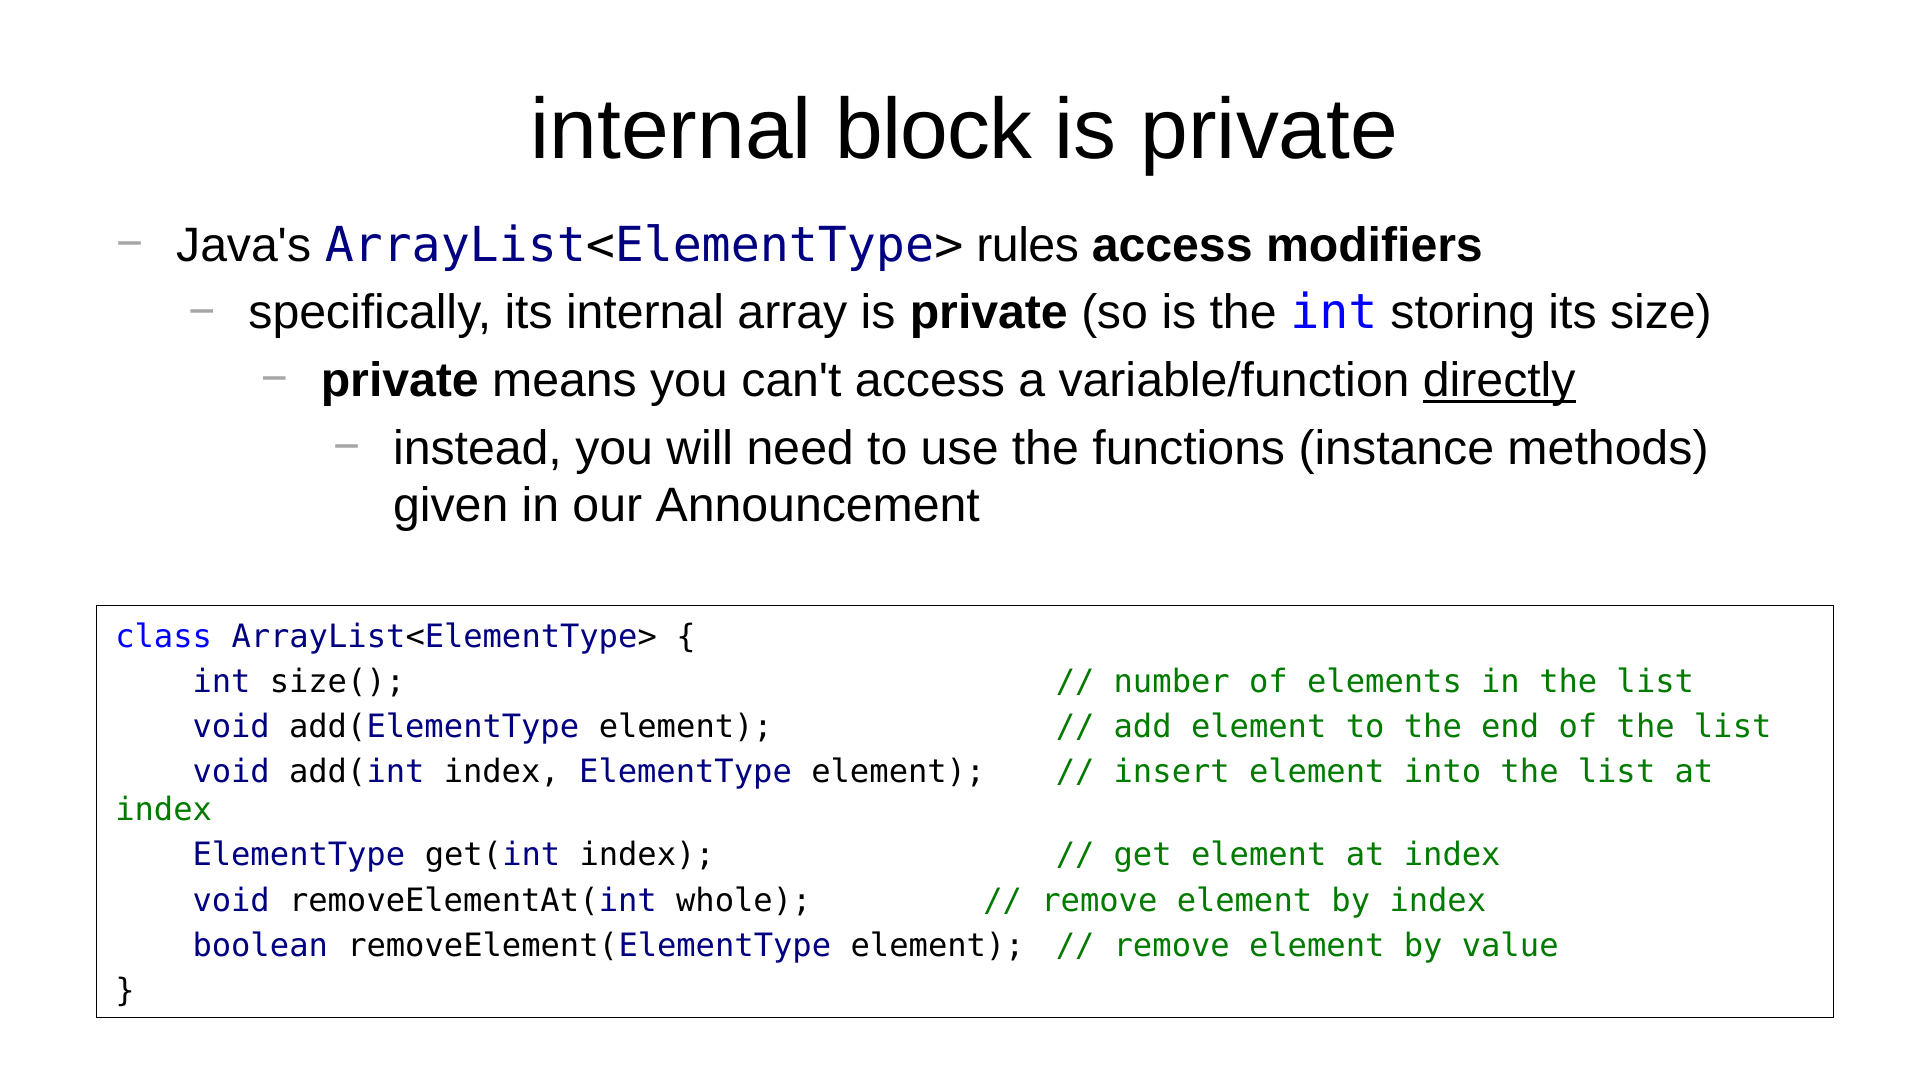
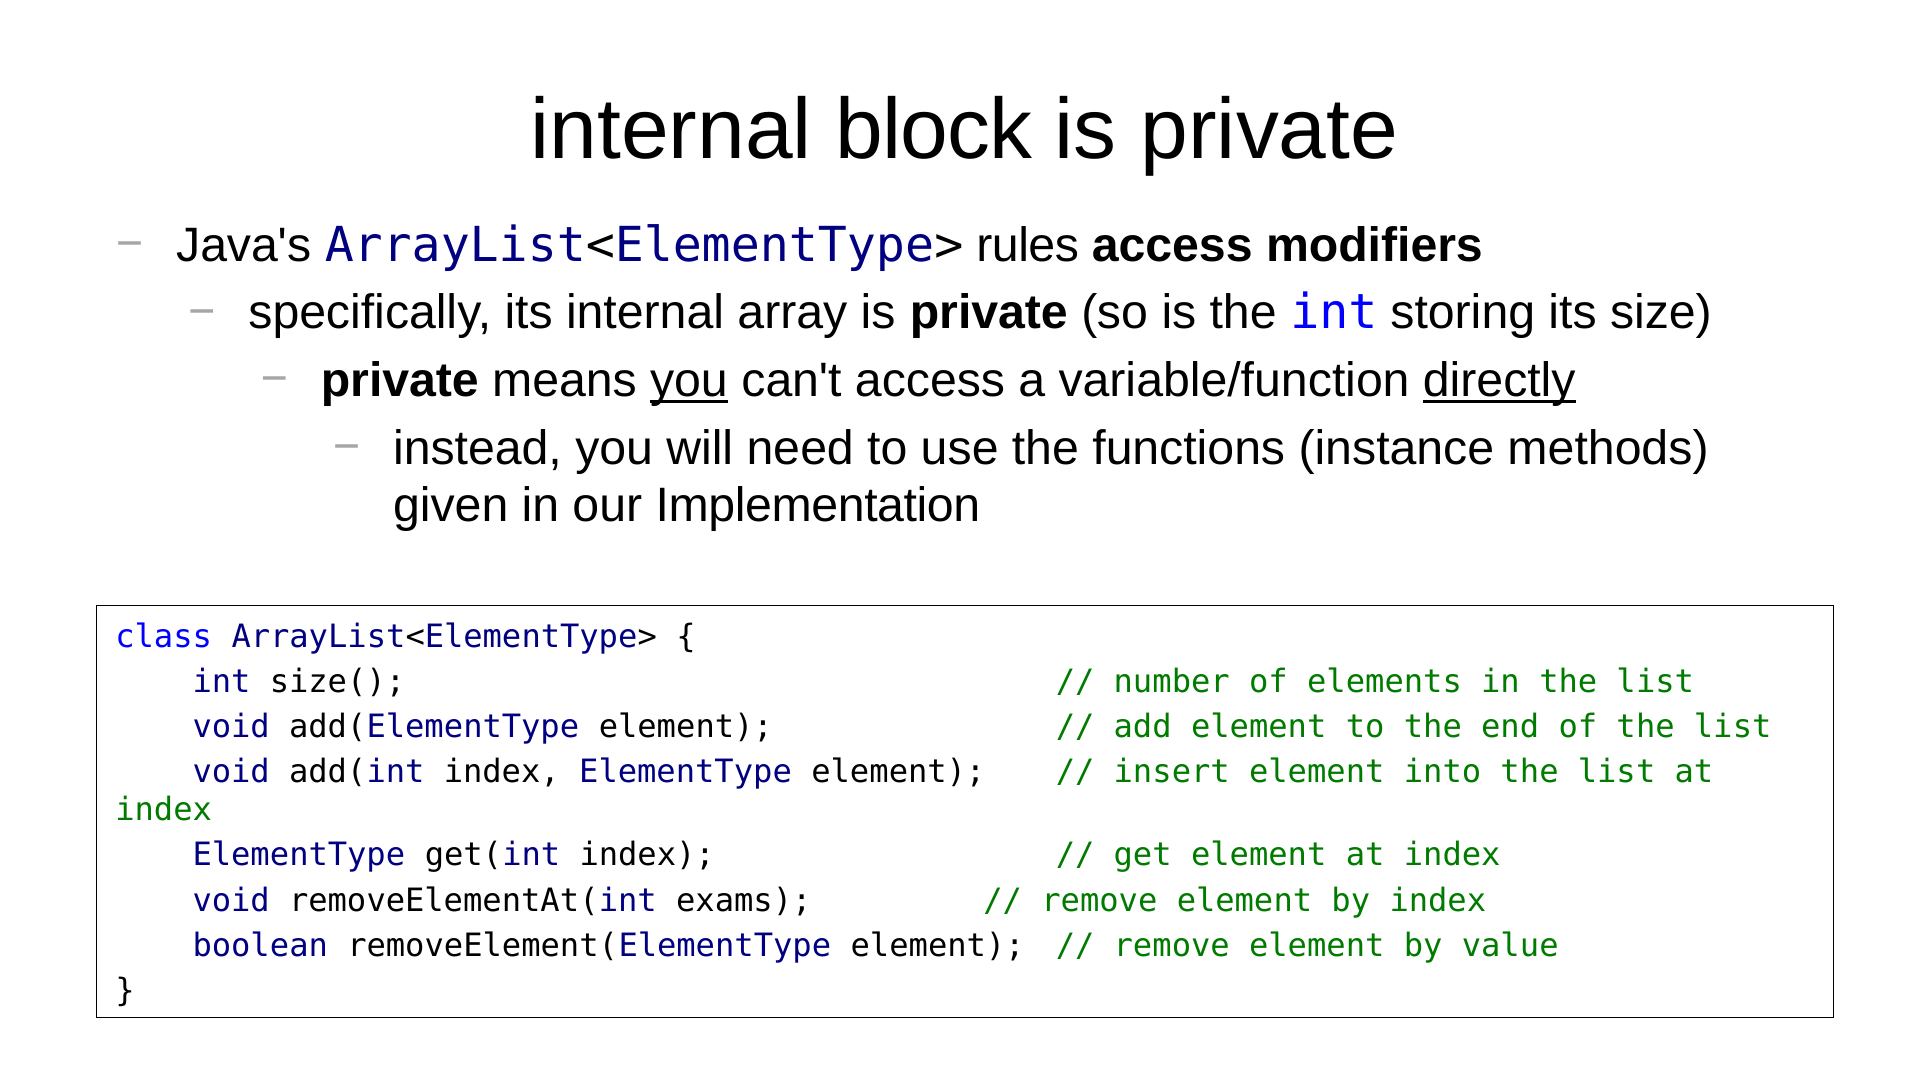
you at (689, 380) underline: none -> present
Announcement: Announcement -> Implementation
whole: whole -> exams
